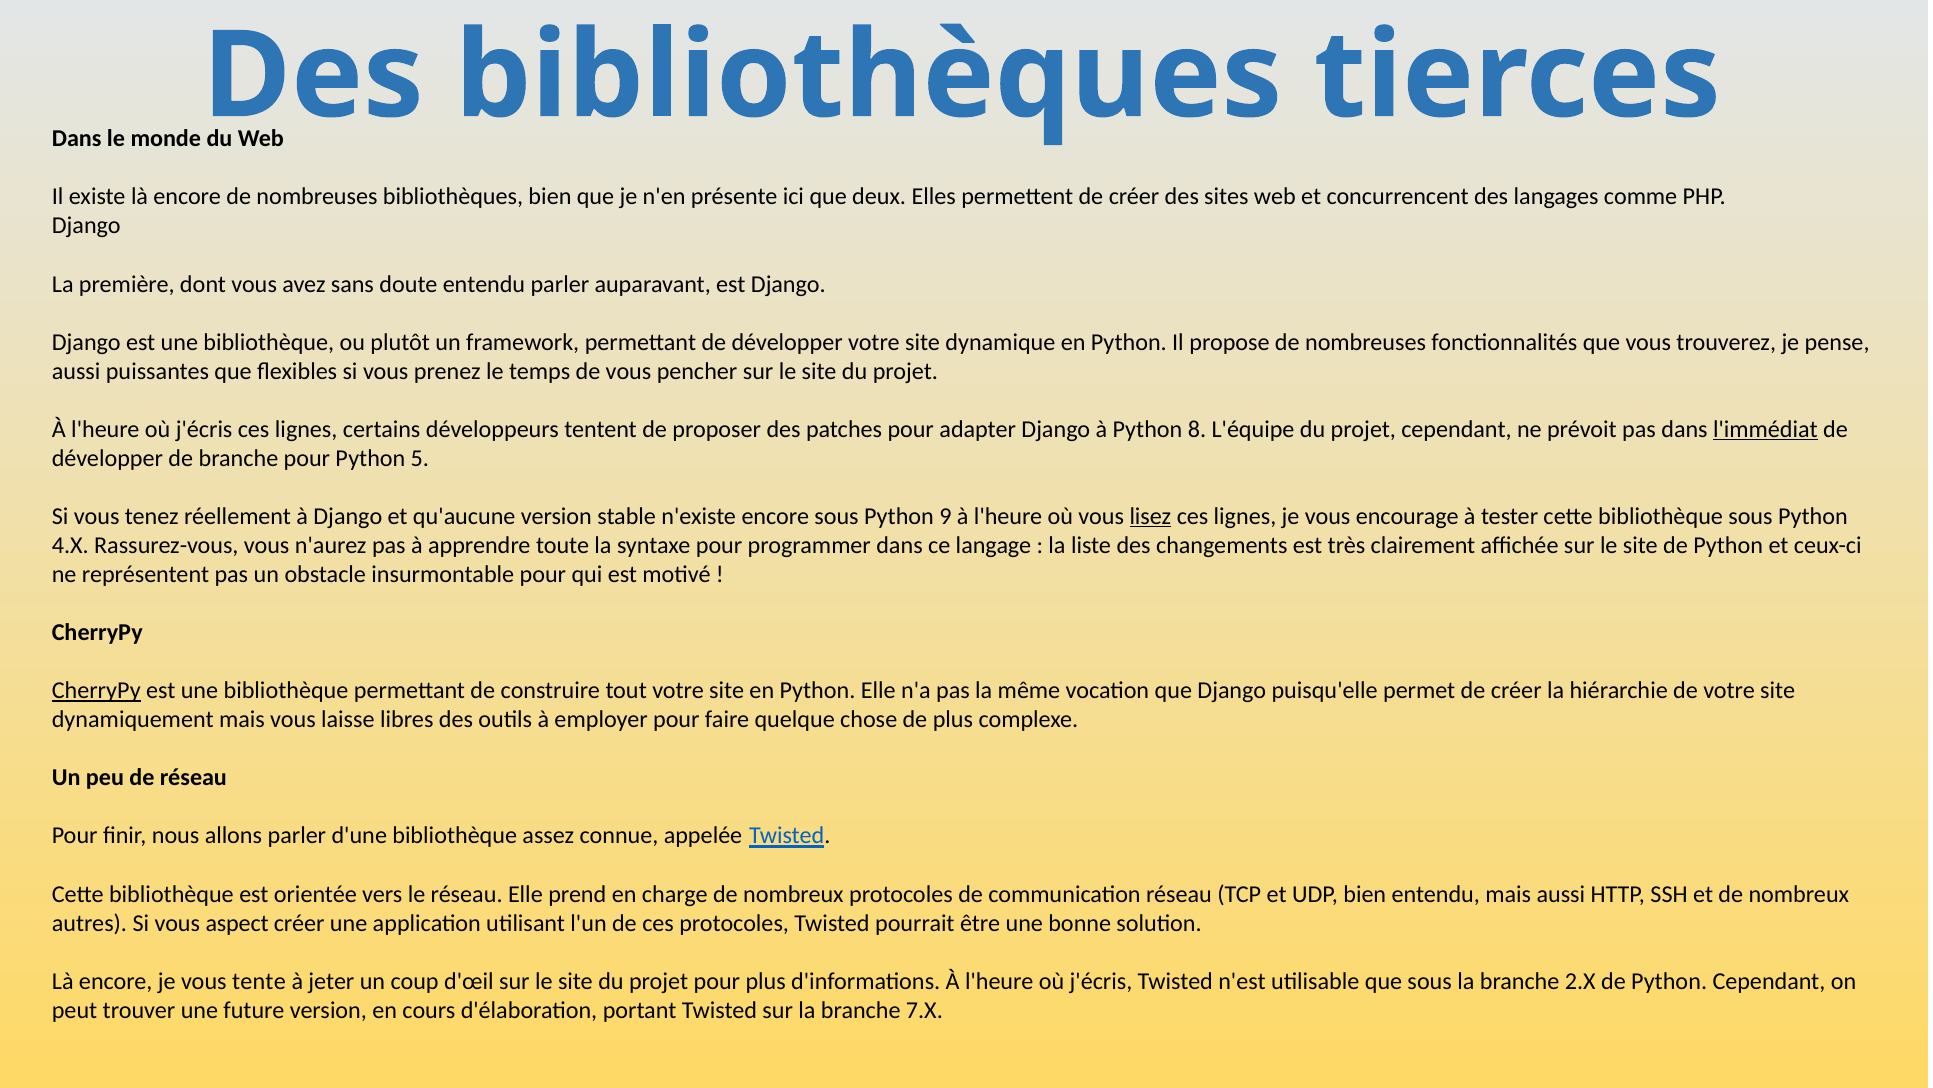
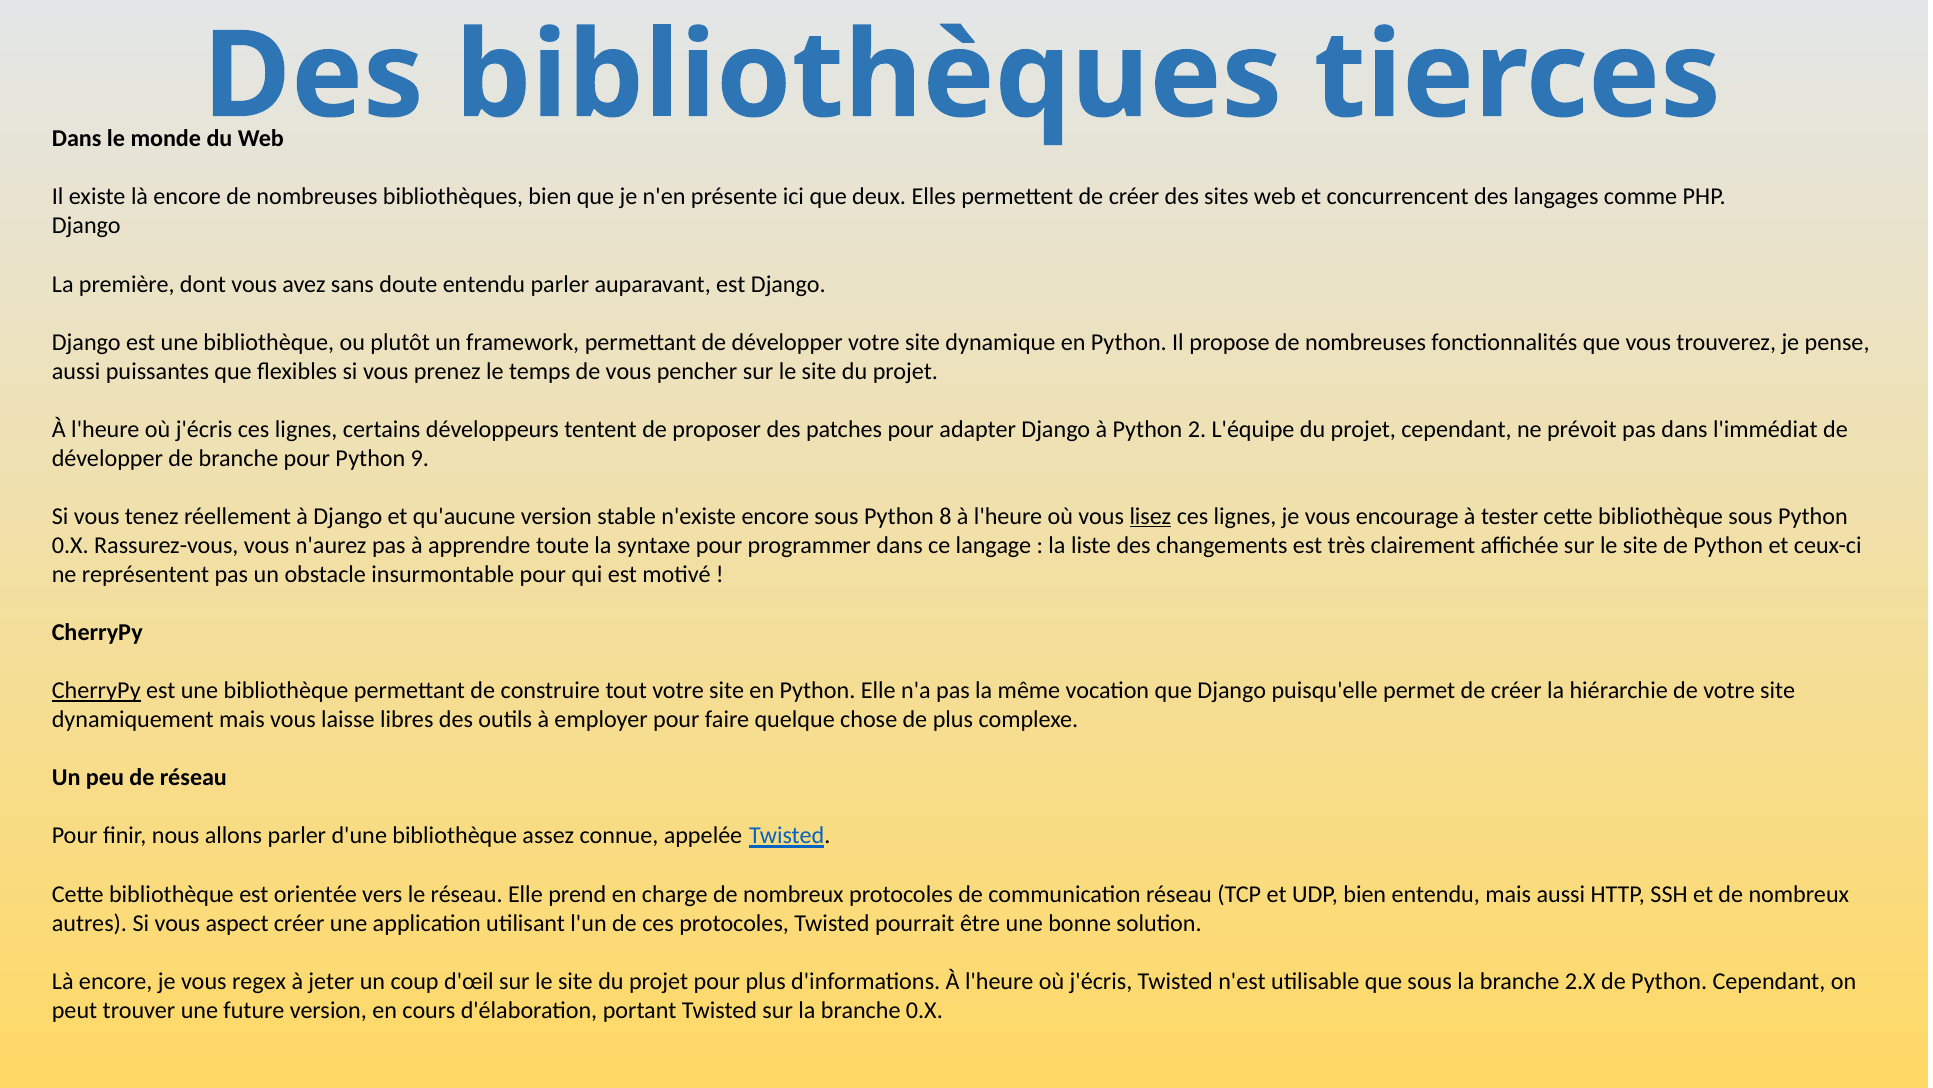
8: 8 -> 2
l'immédiat underline: present -> none
5: 5 -> 9
9: 9 -> 8
4.X at (70, 545): 4.X -> 0.X
tente: tente -> regex
branche 7.X: 7.X -> 0.X
